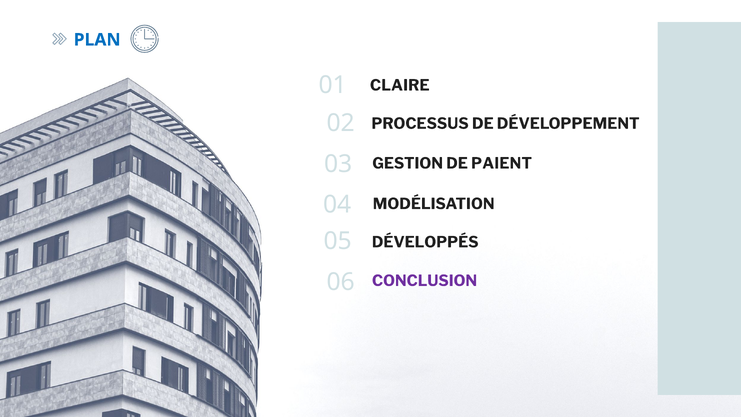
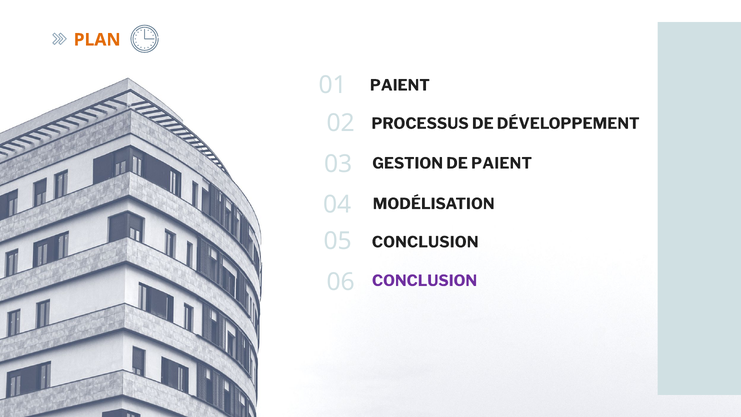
PLAN colour: blue -> orange
CLAIRE at (400, 85): CLAIRE -> PAIENT
DÉVELOPPÉS at (425, 242): DÉVELOPPÉS -> CONCLUSION
